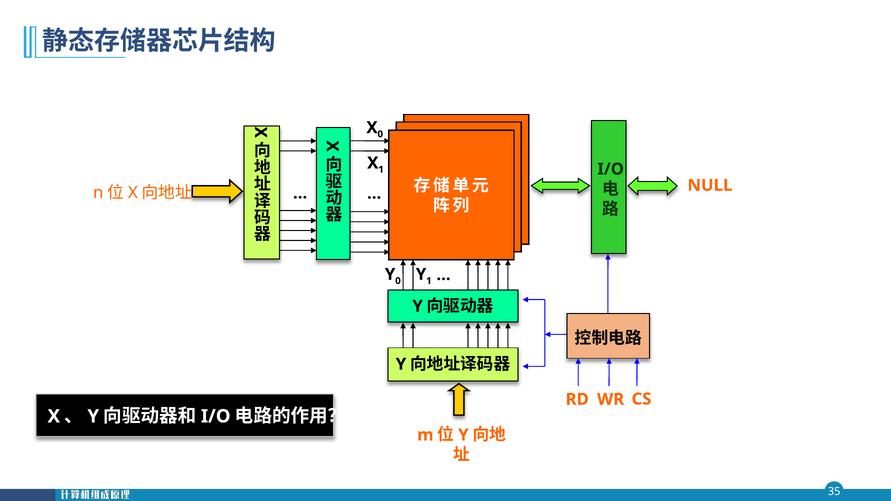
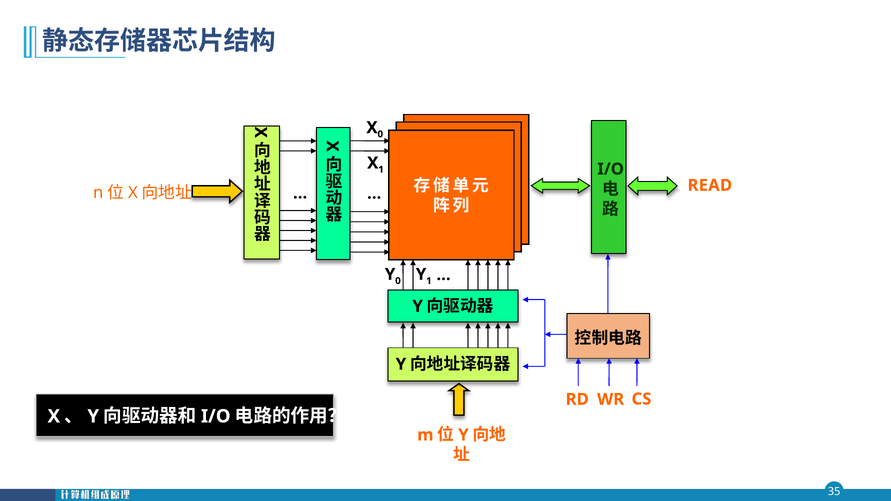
NULL: NULL -> READ
